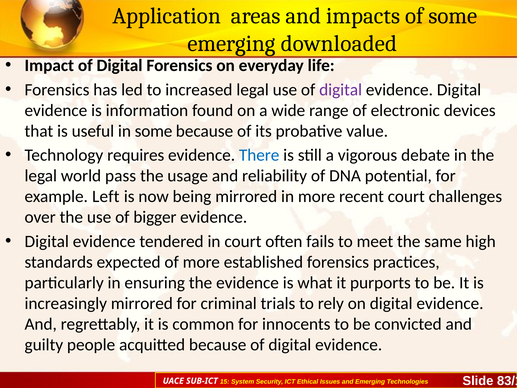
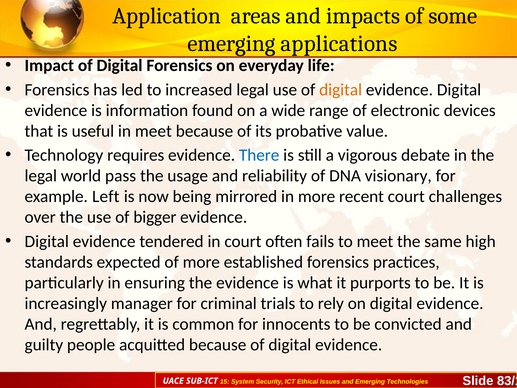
downloaded: downloaded -> applications
digital at (341, 90) colour: purple -> orange
in some: some -> meet
potential: potential -> visionary
increasingly mirrored: mirrored -> manager
